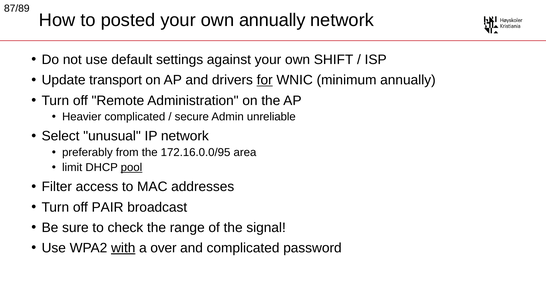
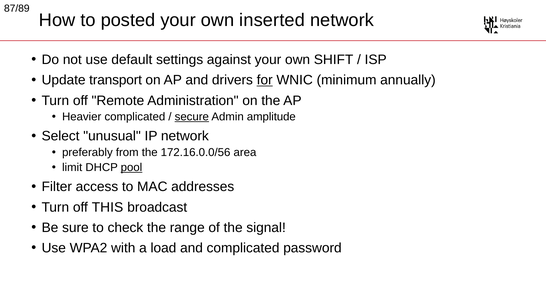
own annually: annually -> inserted
secure underline: none -> present
unreliable: unreliable -> amplitude
172.16.0.0/95: 172.16.0.0/95 -> 172.16.0.0/56
PAIR: PAIR -> THIS
with underline: present -> none
over: over -> load
